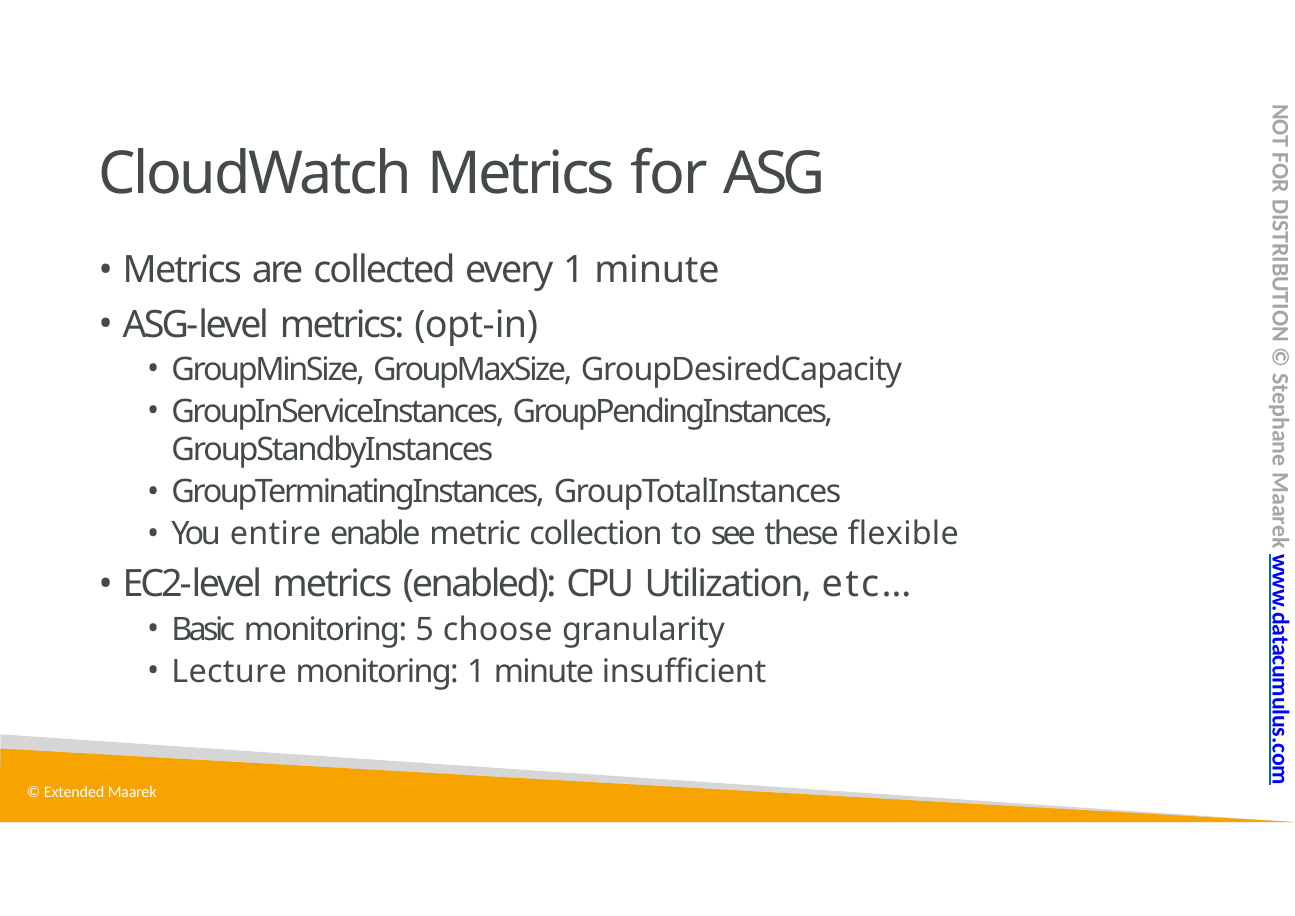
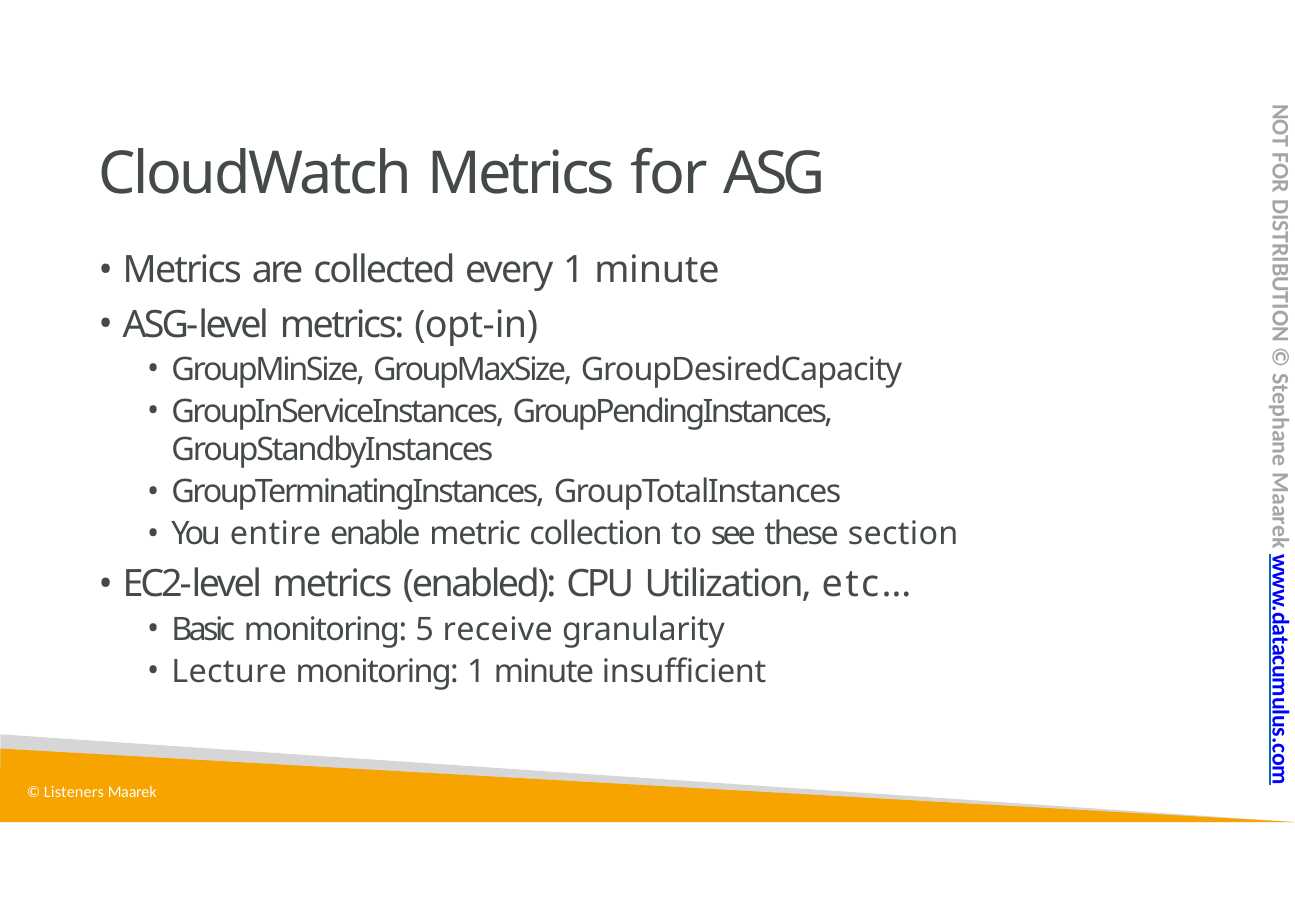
flexible: flexible -> section
choose: choose -> receive
Extended: Extended -> Listeners
